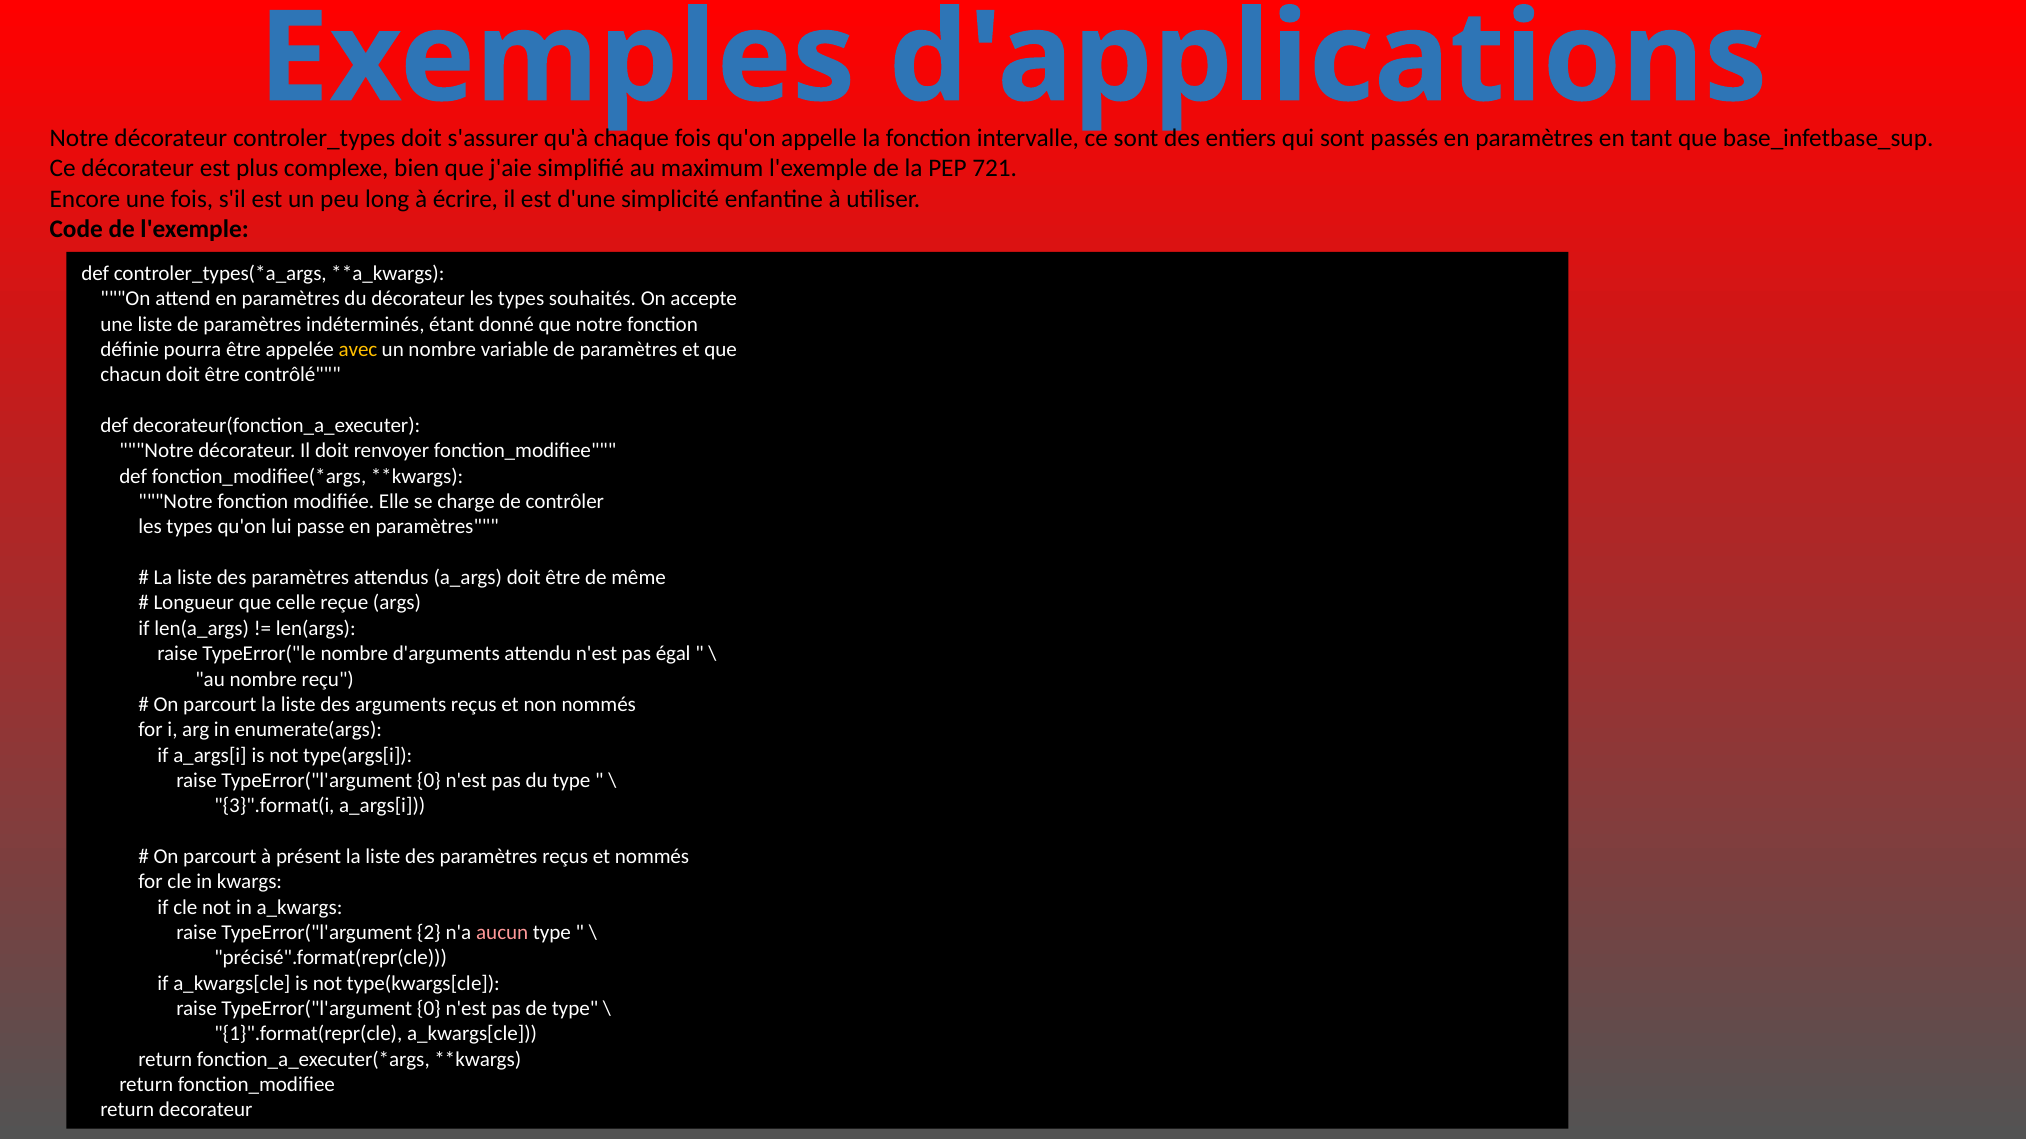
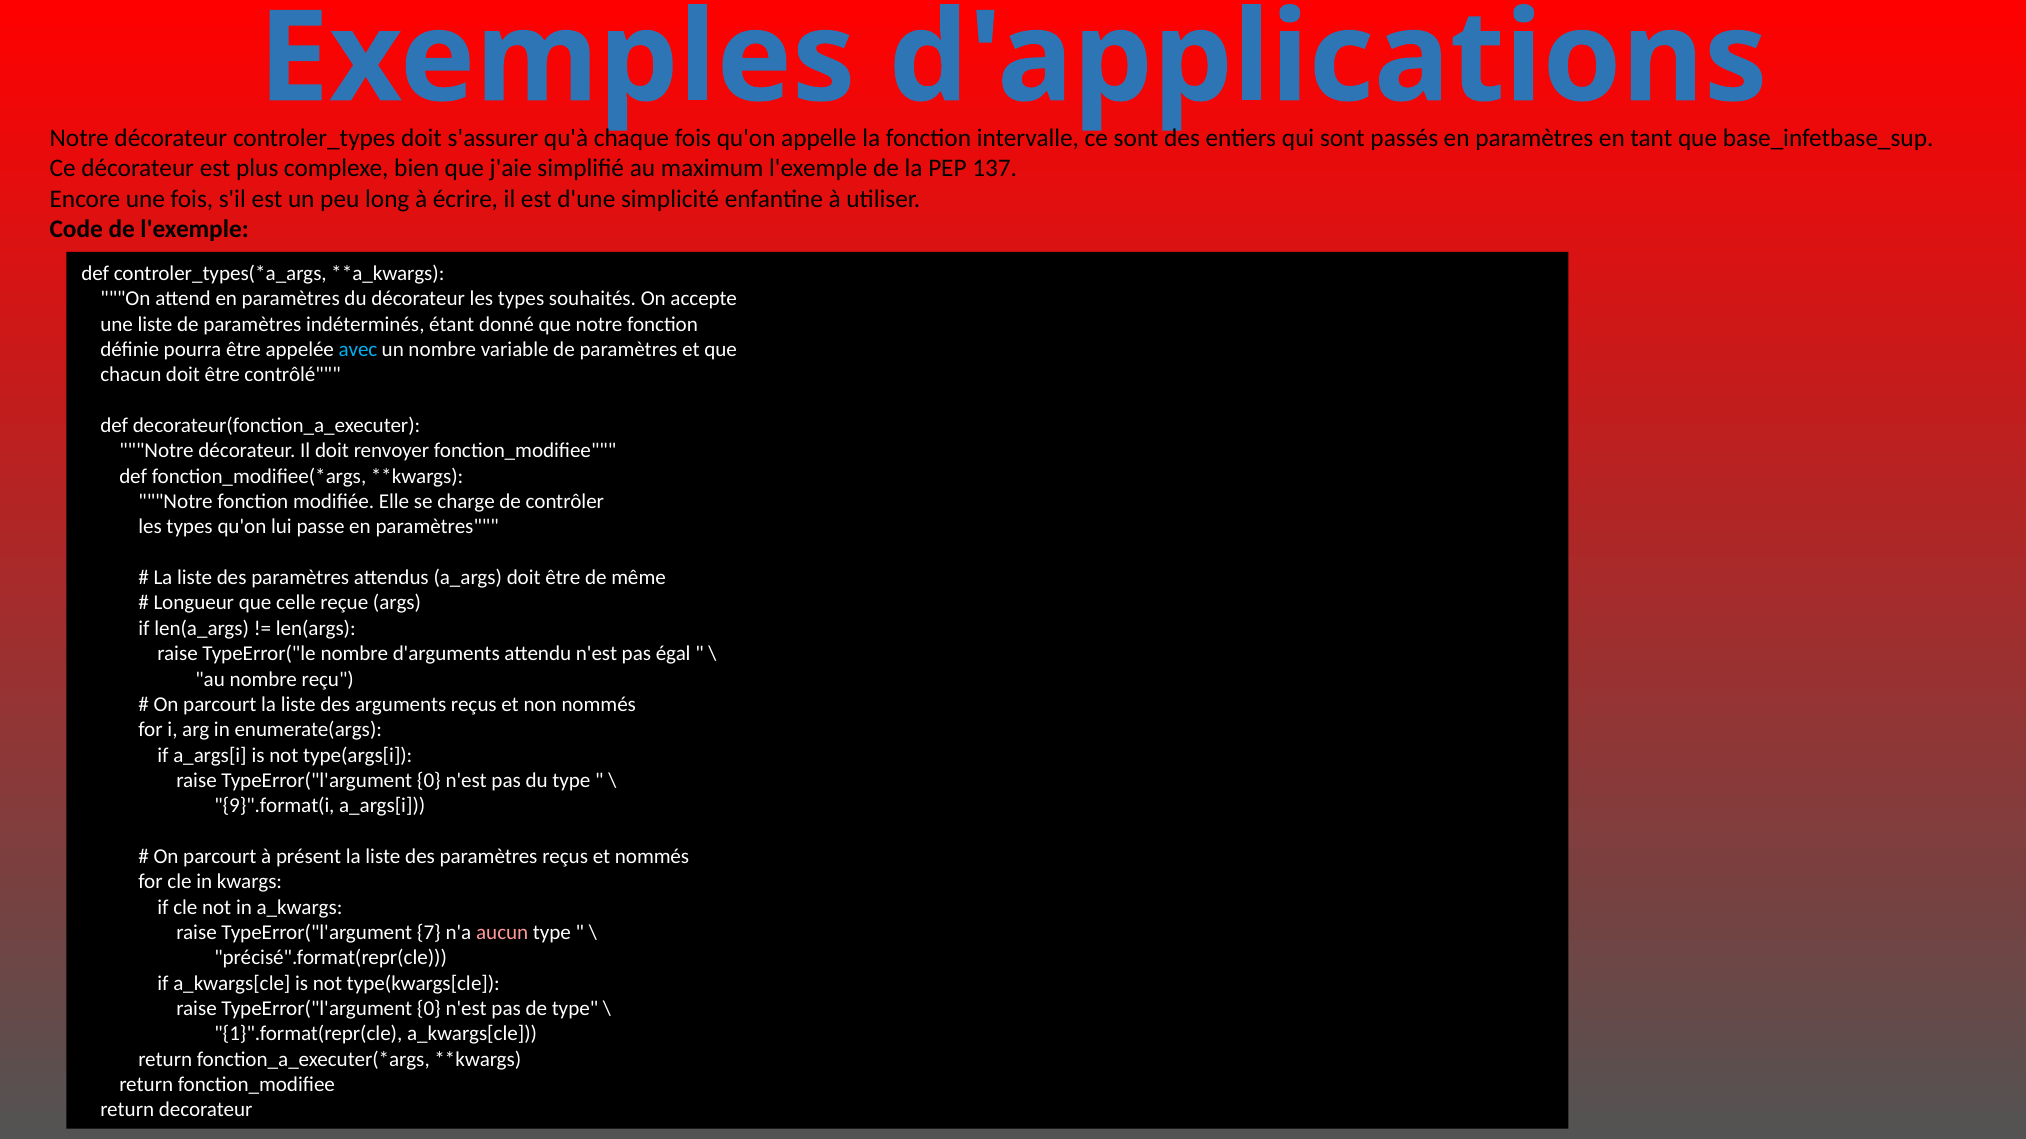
721: 721 -> 137
avec colour: yellow -> light blue
3}".format(i: 3}".format(i -> 9}".format(i
2: 2 -> 7
